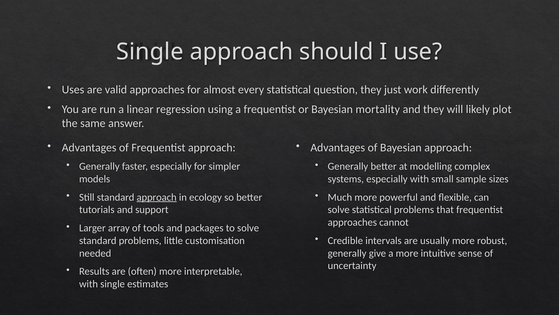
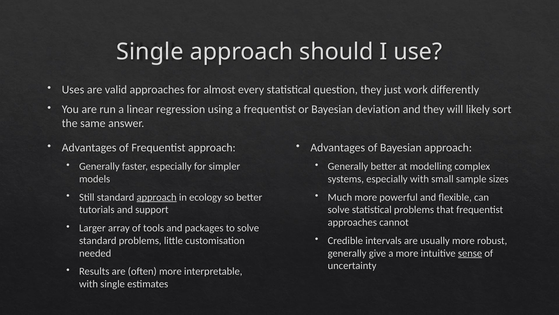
mortality: mortality -> deviation
plot: plot -> sort
sense underline: none -> present
